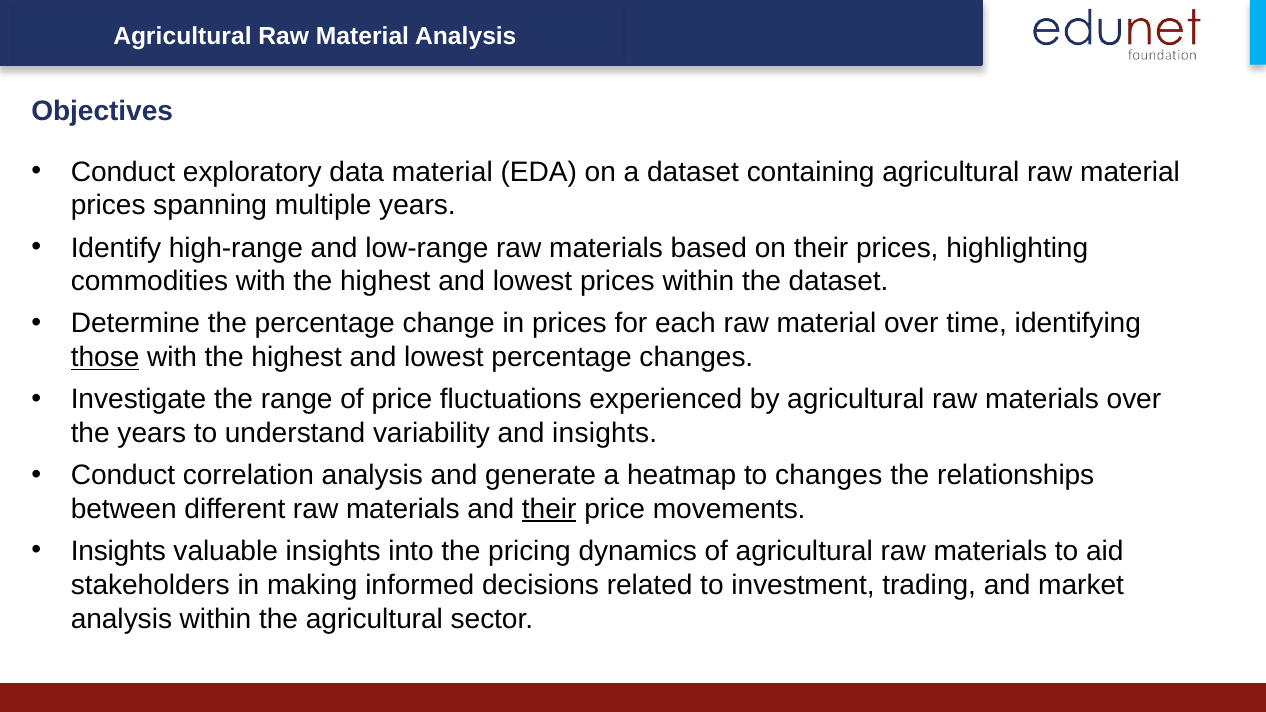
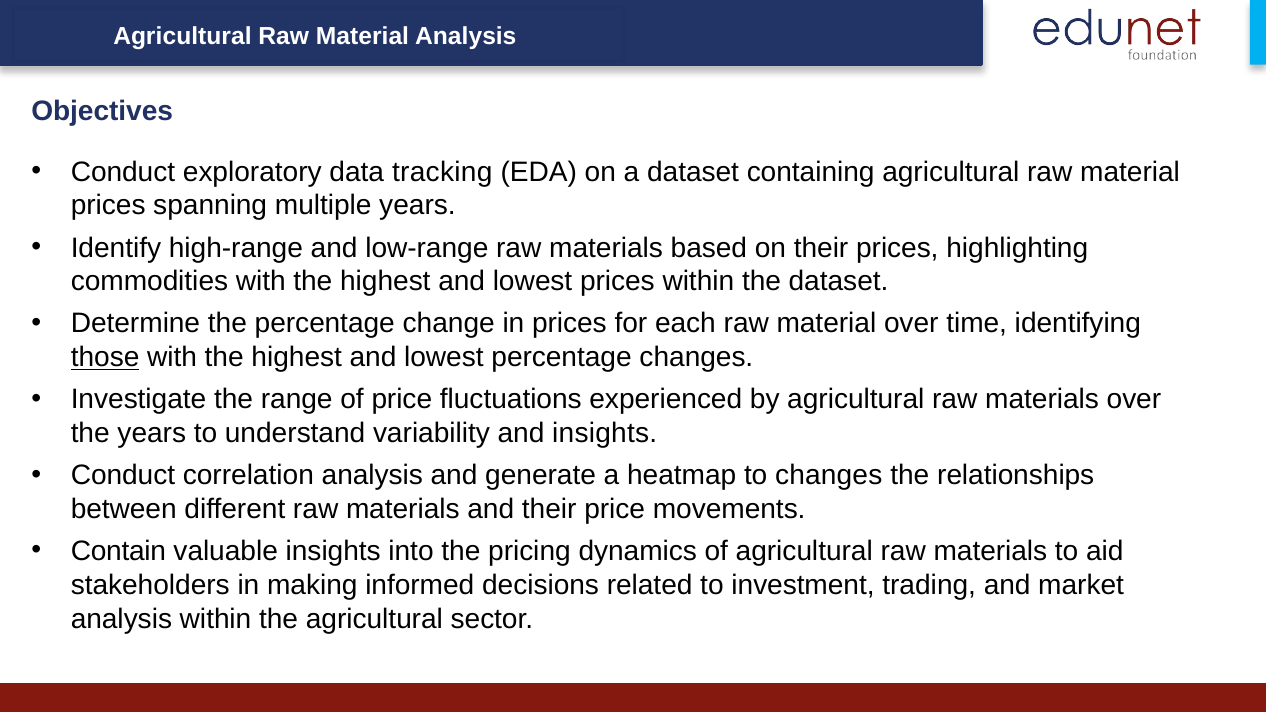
data material: material -> tracking
their at (549, 509) underline: present -> none
Insights at (118, 551): Insights -> Contain
